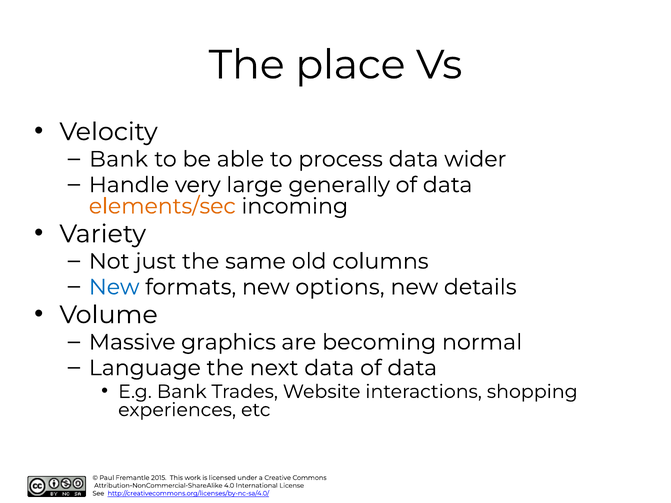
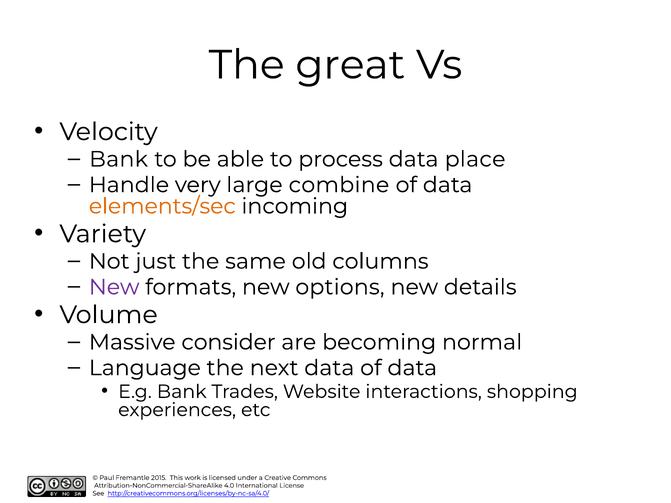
place: place -> great
wider: wider -> place
generally: generally -> combine
New at (114, 287) colour: blue -> purple
graphics: graphics -> consider
